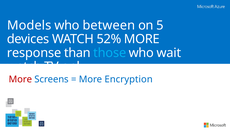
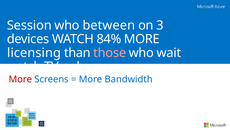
Models: Models -> Session
5: 5 -> 3
52%: 52% -> 84%
response: response -> licensing
those colour: light blue -> pink
Encryption: Encryption -> Bandwidth
